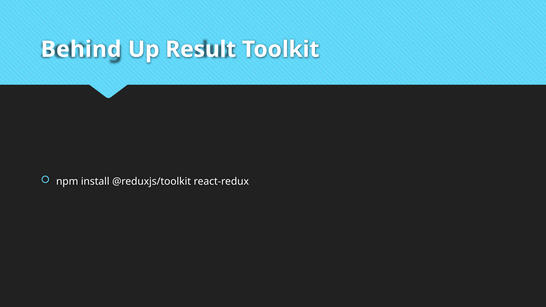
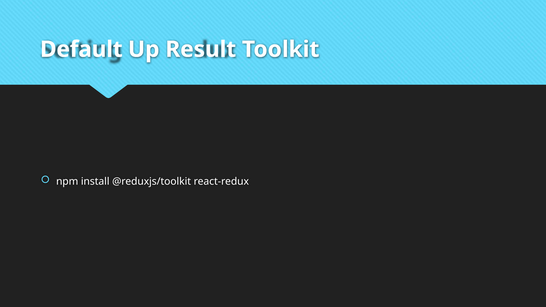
Behind: Behind -> Default
